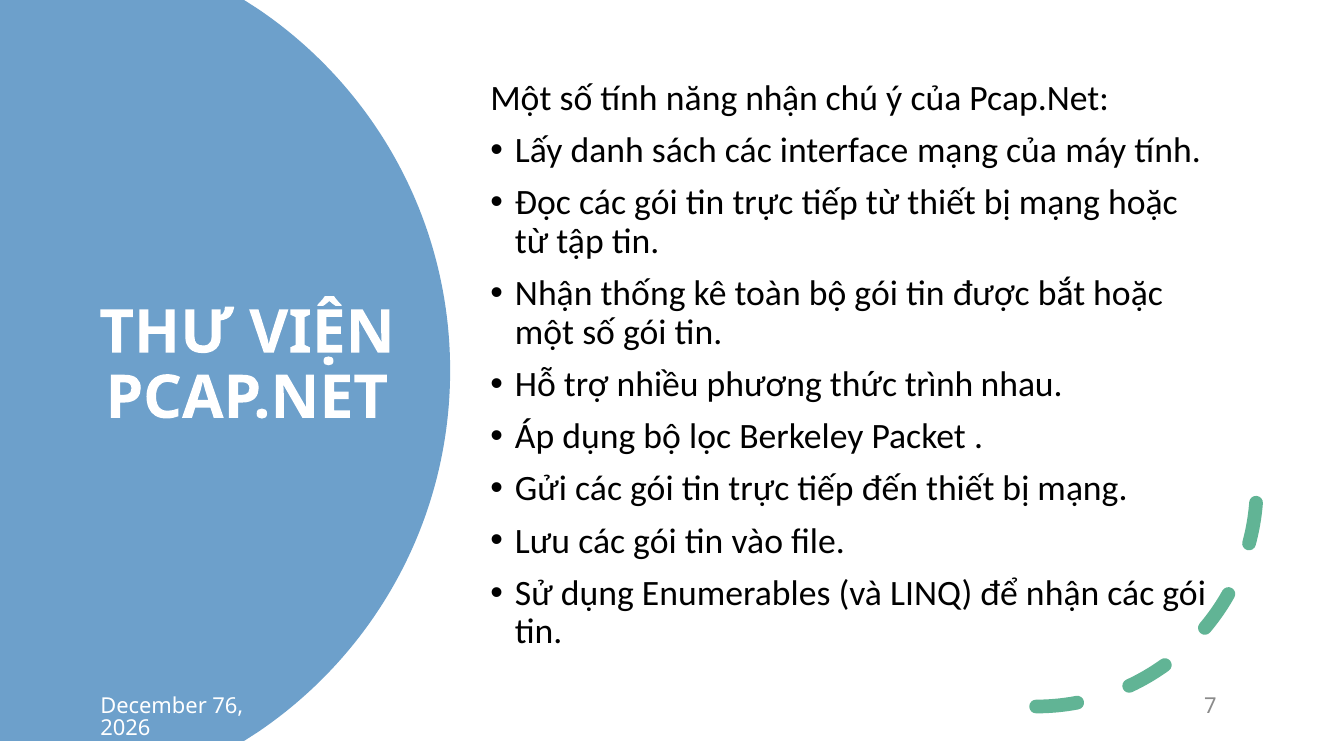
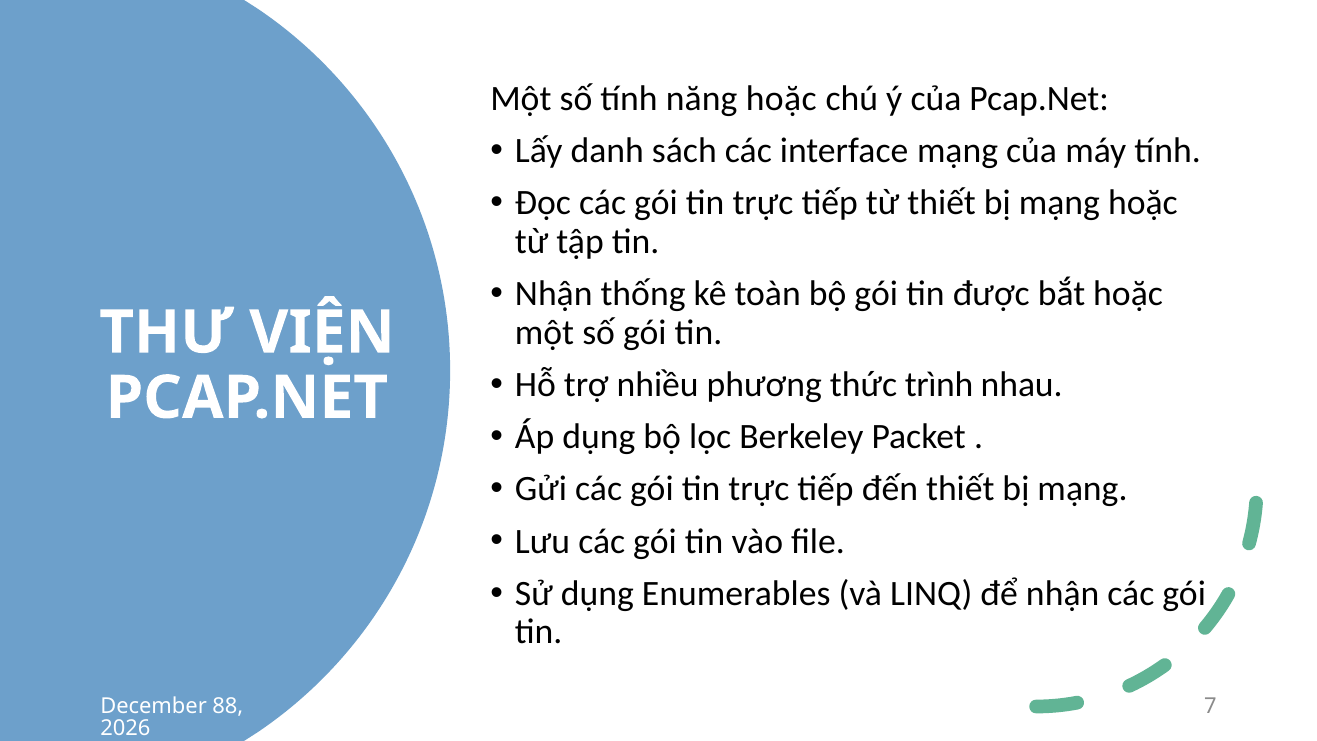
năng nhận: nhận -> hoặc
76: 76 -> 88
